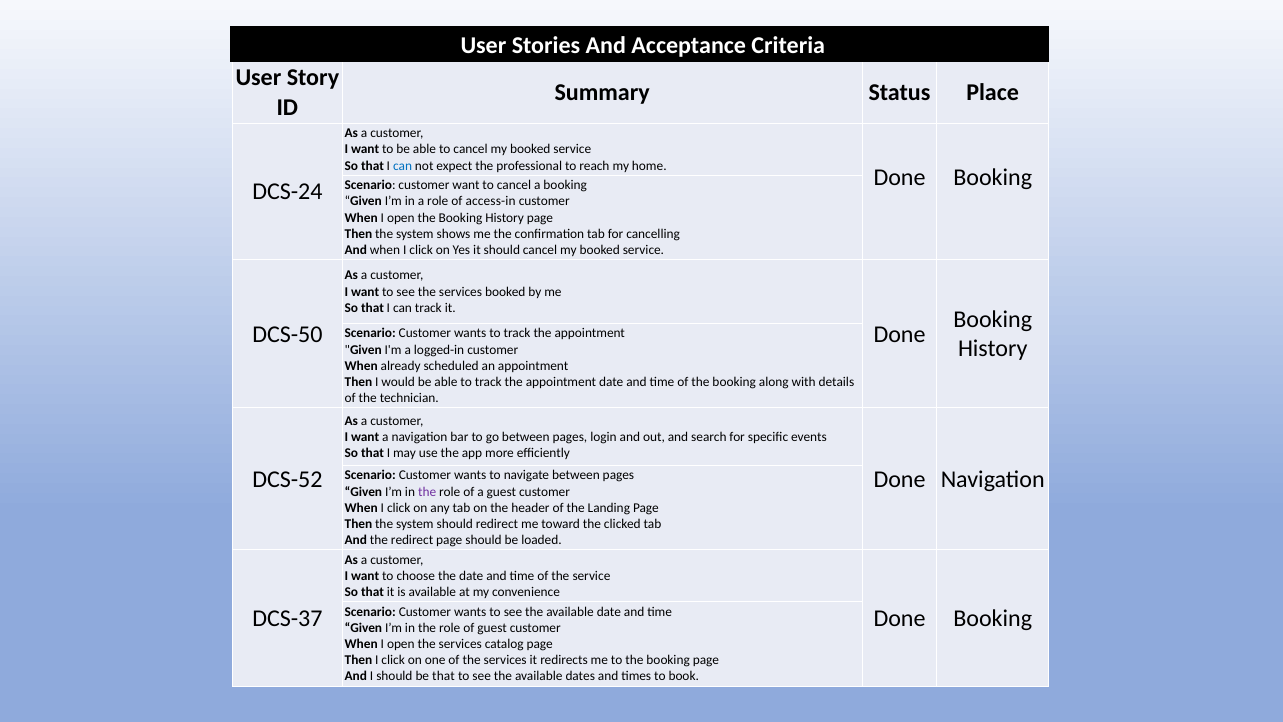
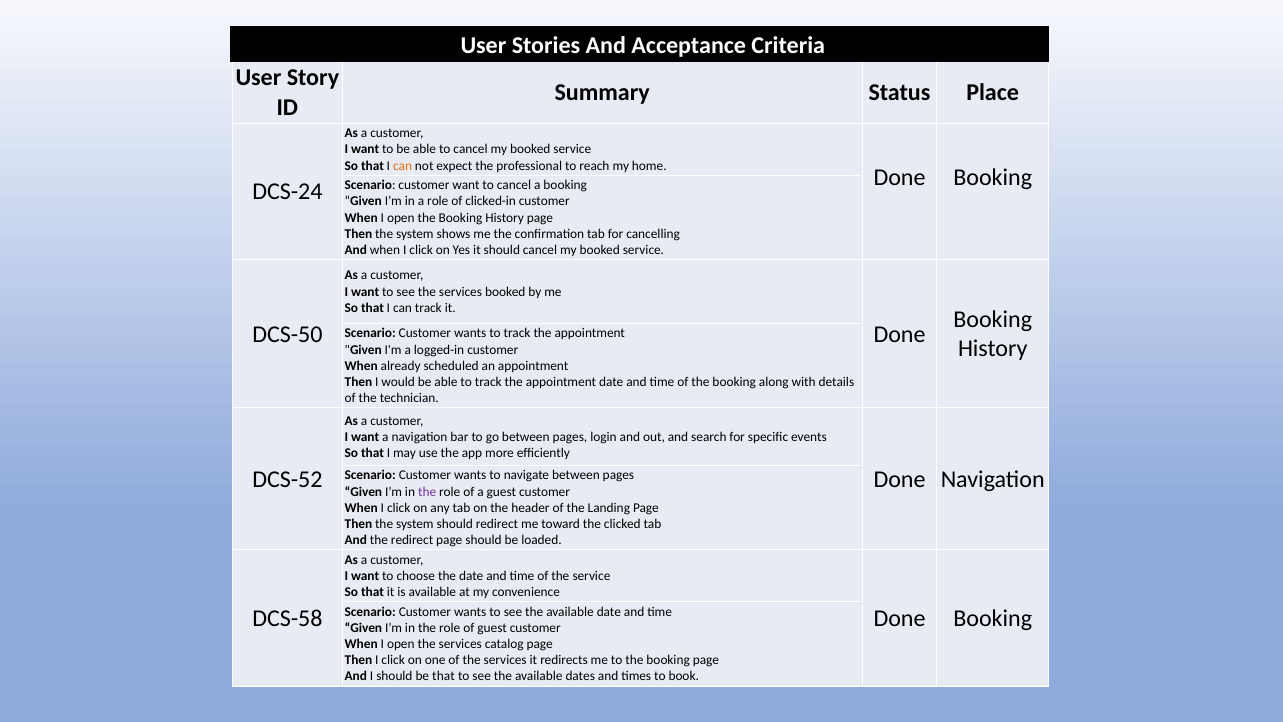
can at (403, 166) colour: blue -> orange
access-in: access-in -> clicked-in
DCS-37: DCS-37 -> DCS-58
